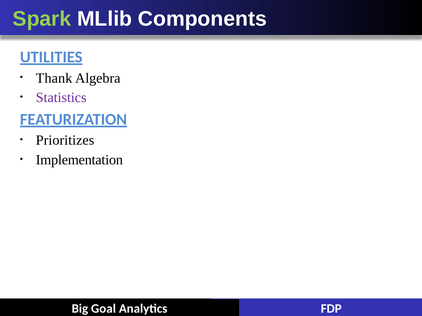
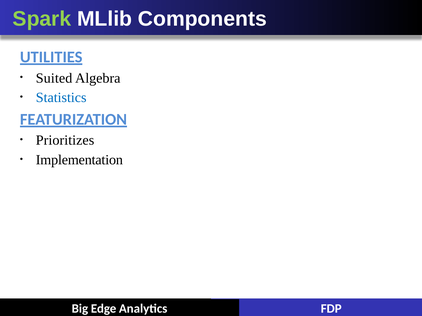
Thank: Thank -> Suited
Statistics colour: purple -> blue
Goal: Goal -> Edge
